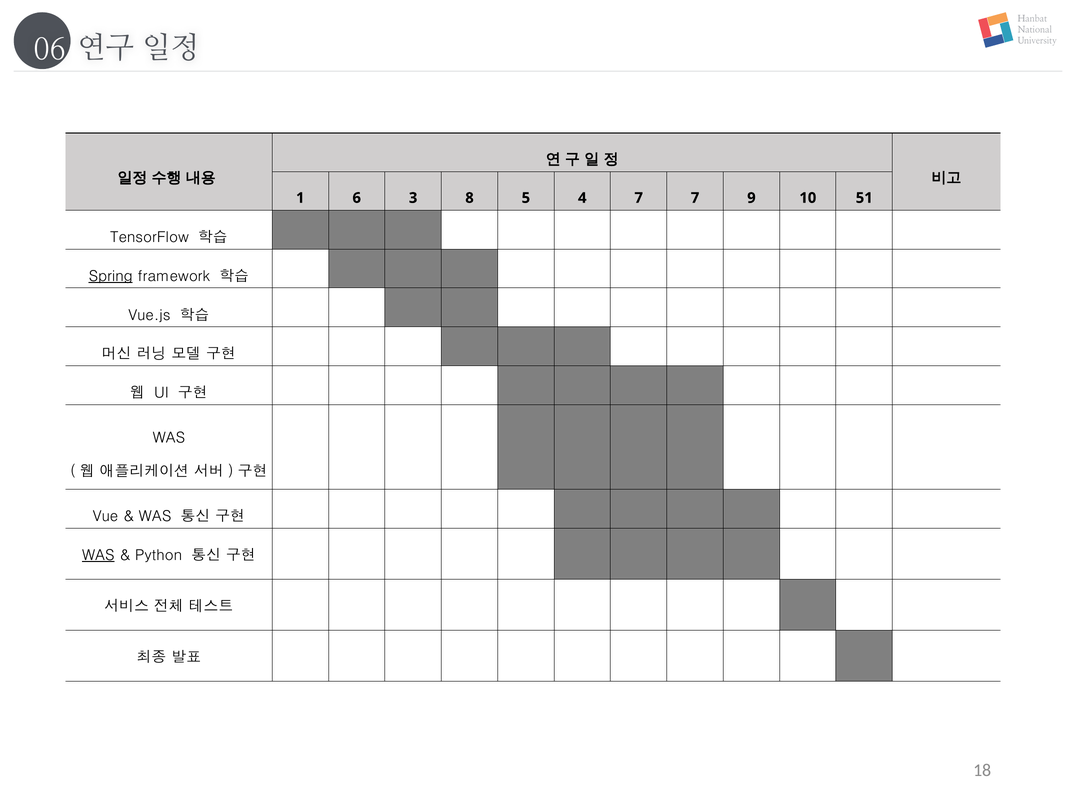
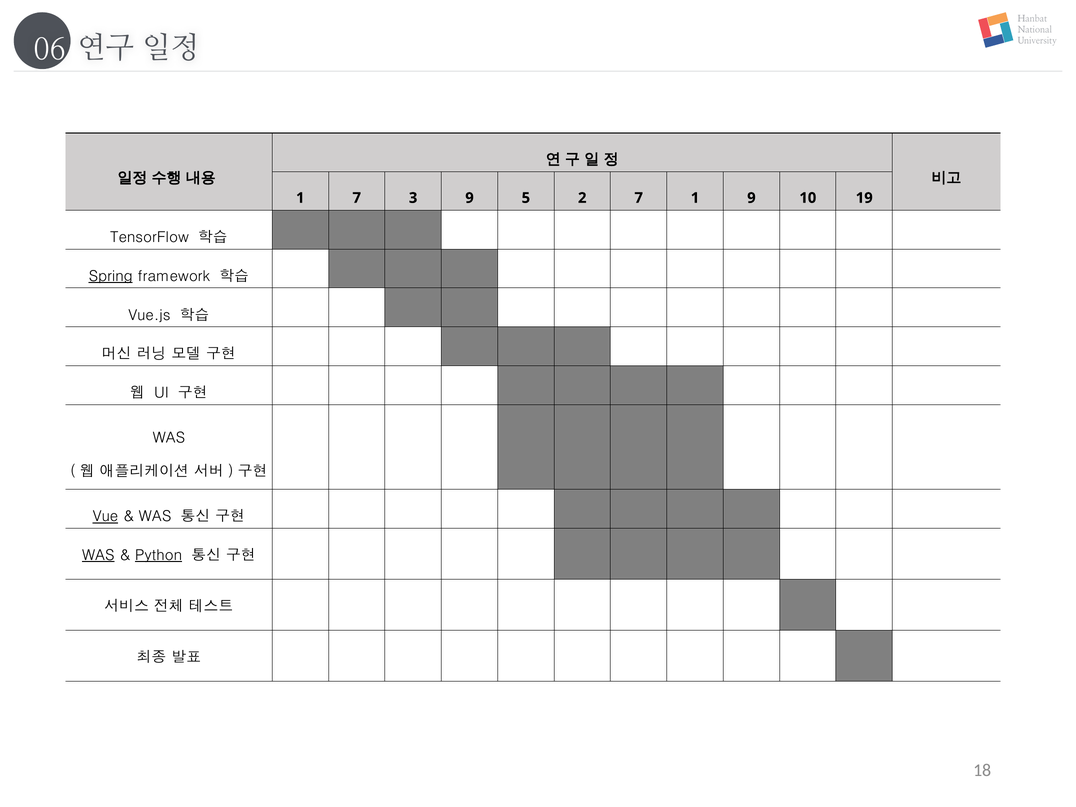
1 6: 6 -> 7
3 8: 8 -> 9
4: 4 -> 2
7 7: 7 -> 1
51: 51 -> 19
Vue underline: none -> present
Python underline: none -> present
